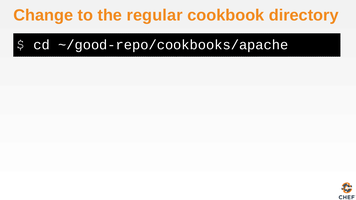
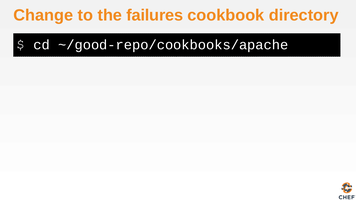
regular: regular -> failures
